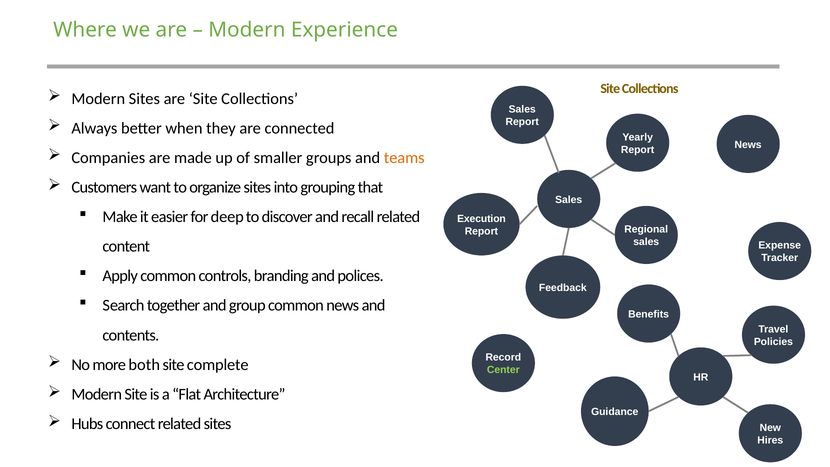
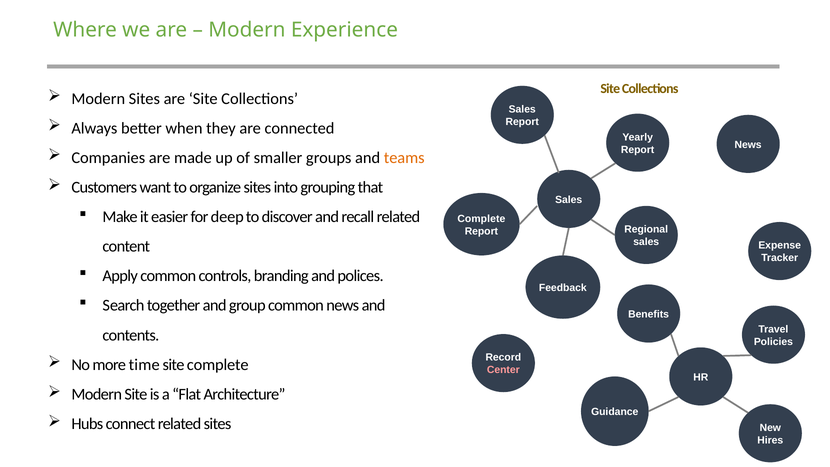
Execution at (481, 219): Execution -> Complete
both: both -> time
Center colour: light green -> pink
